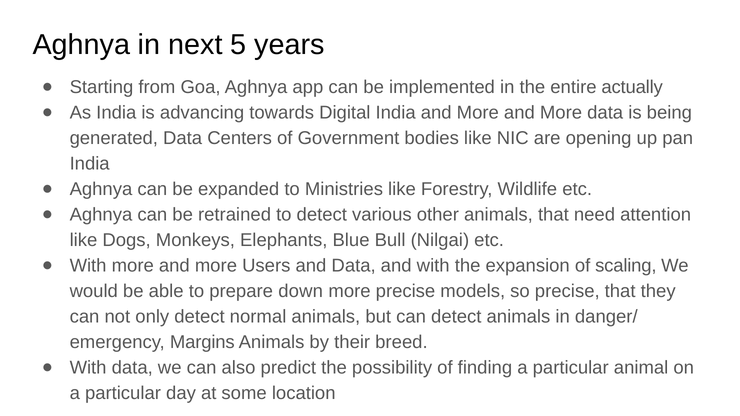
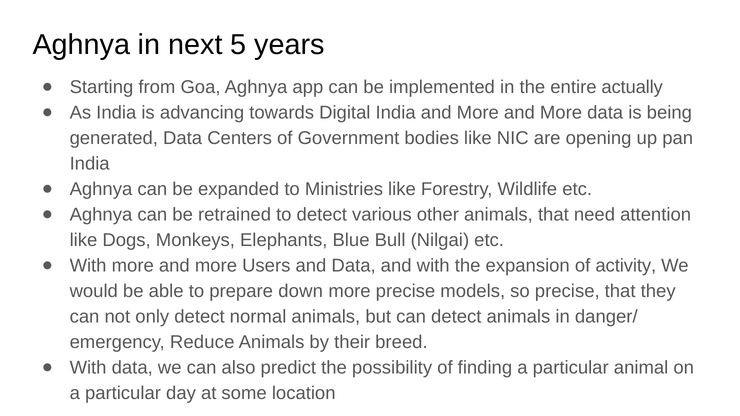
scaling: scaling -> activity
Margins: Margins -> Reduce
